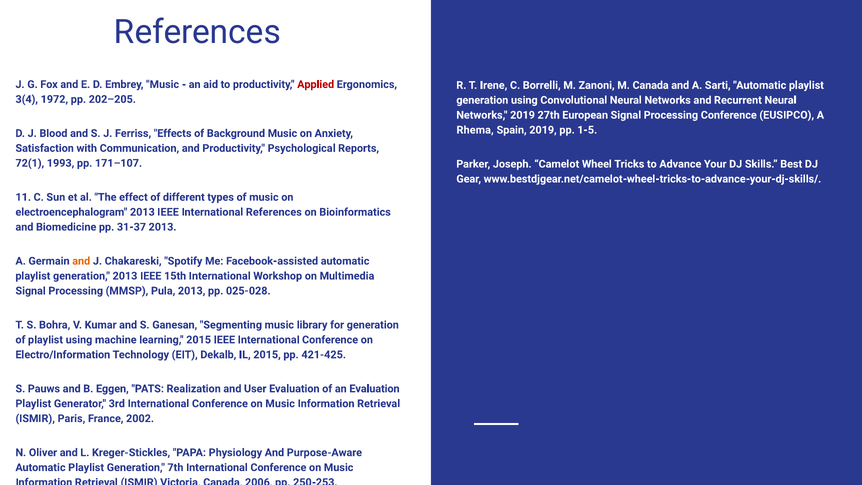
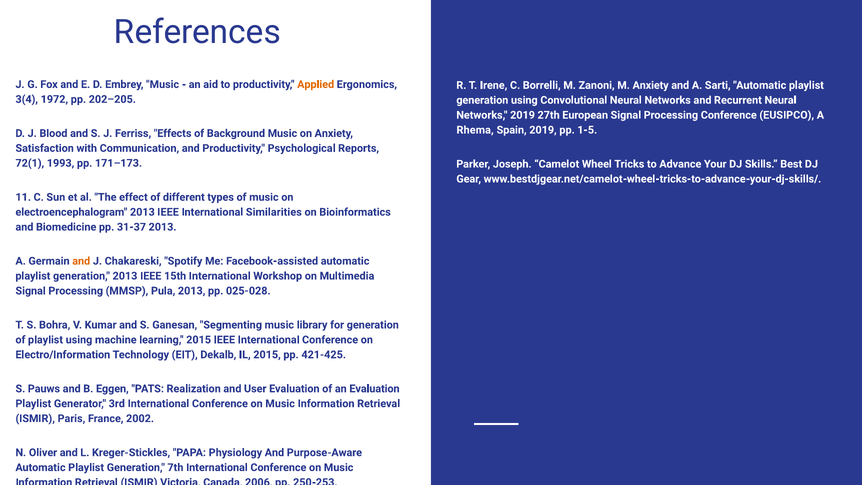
Applied colour: red -> orange
M Canada: Canada -> Anxiety
171–107: 171–107 -> 171–173
International References: References -> Similarities
